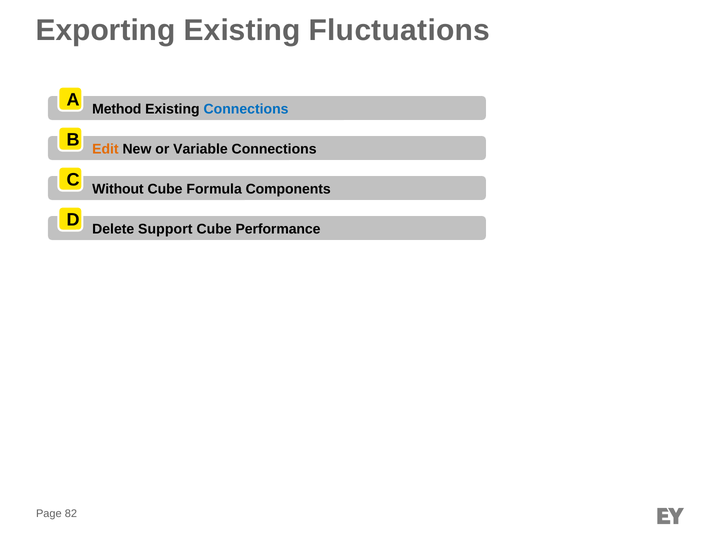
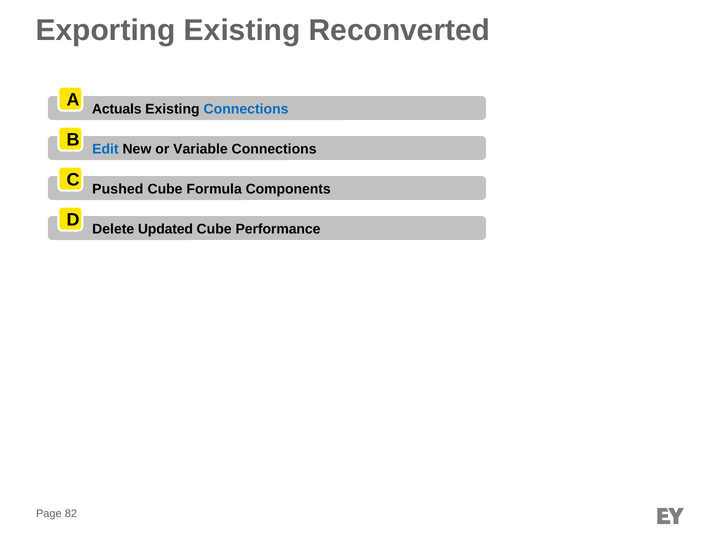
Fluctuations: Fluctuations -> Reconverted
Method: Method -> Actuals
Edit colour: orange -> blue
Without: Without -> Pushed
Support: Support -> Updated
